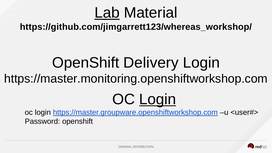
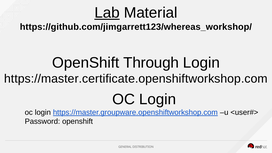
Delivery: Delivery -> Through
https://master.monitoring.openshiftworkshop.com: https://master.monitoring.openshiftworkshop.com -> https://master.certificate.openshiftworkshop.com
Login at (158, 99) underline: present -> none
